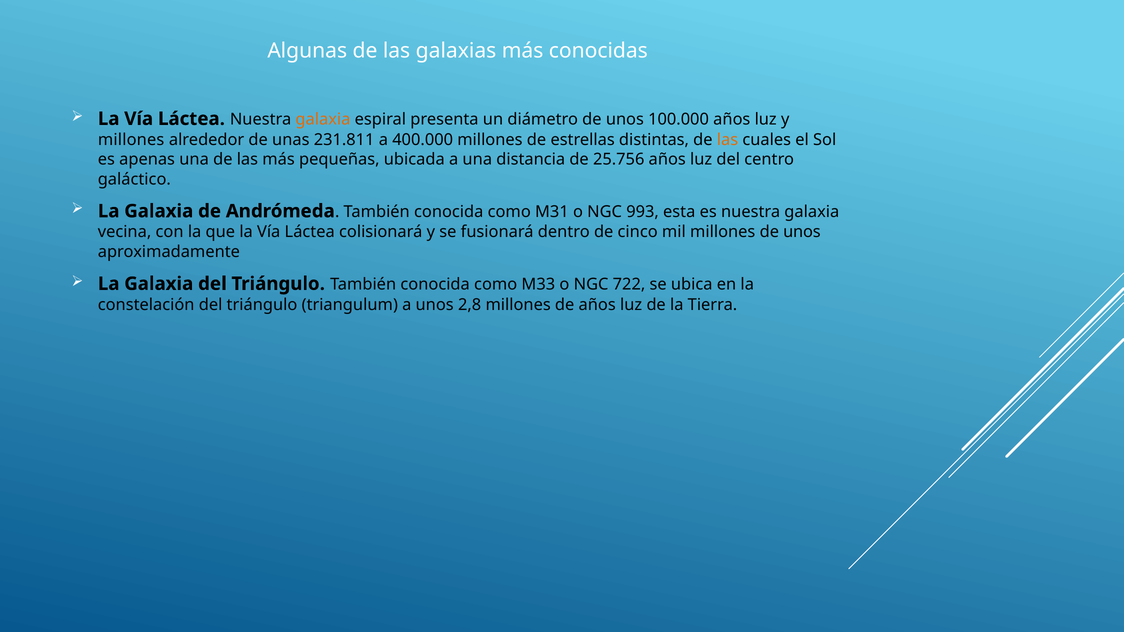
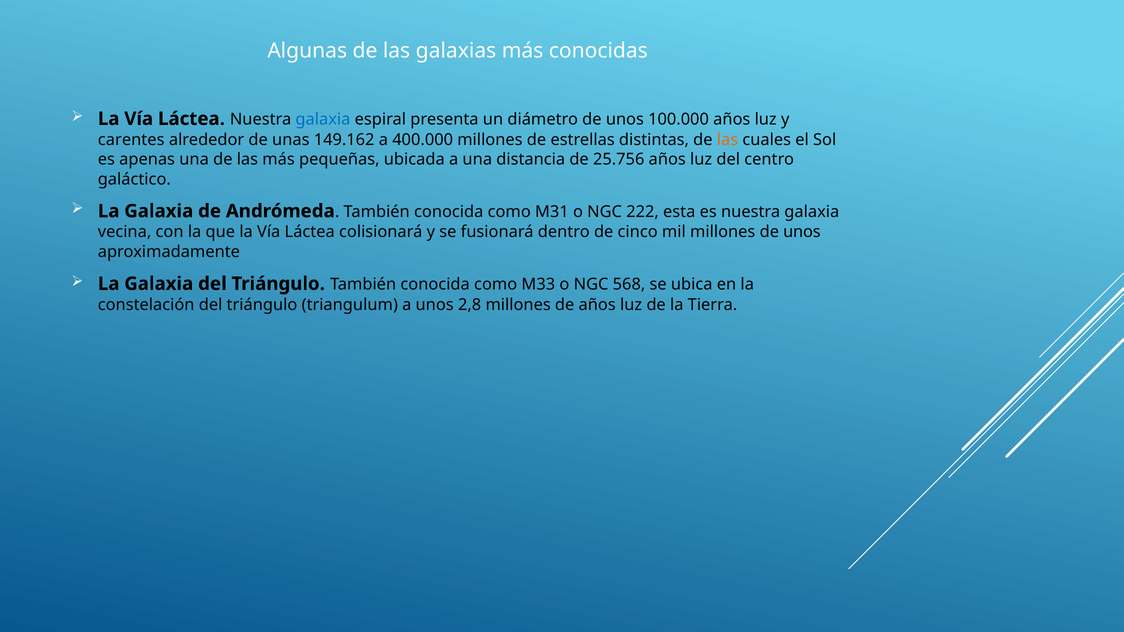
galaxia at (323, 120) colour: orange -> blue
millones at (131, 140): millones -> carentes
231.811: 231.811 -> 149.162
993: 993 -> 222
722: 722 -> 568
